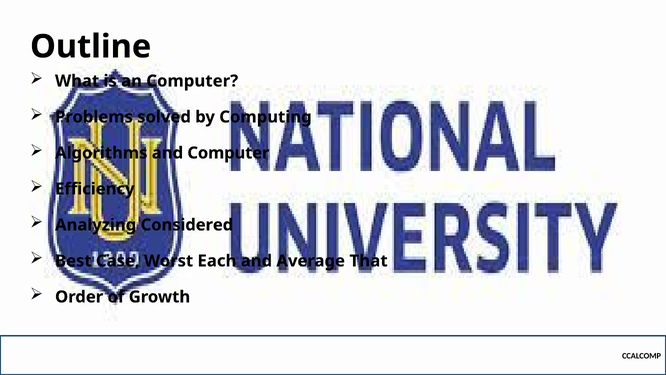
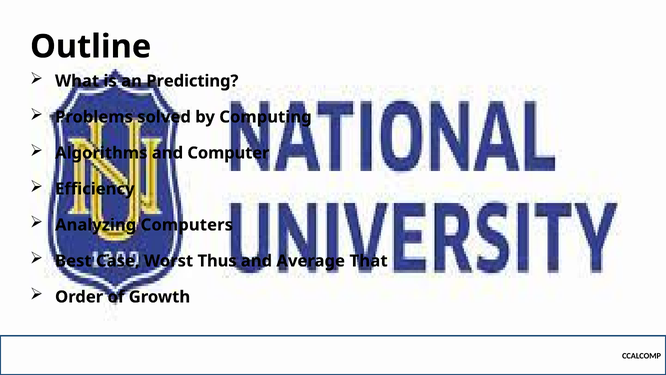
an Computer: Computer -> Predicting
Considered: Considered -> Computers
Each: Each -> Thus
